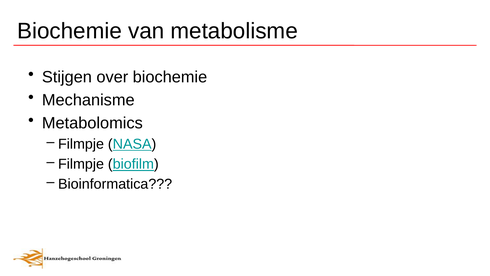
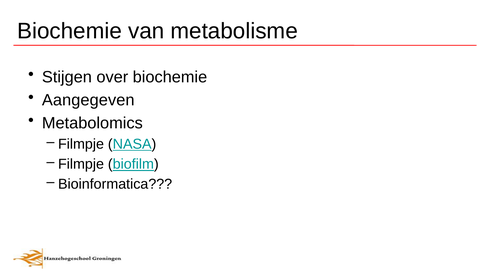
Mechanisme: Mechanisme -> Aangegeven
